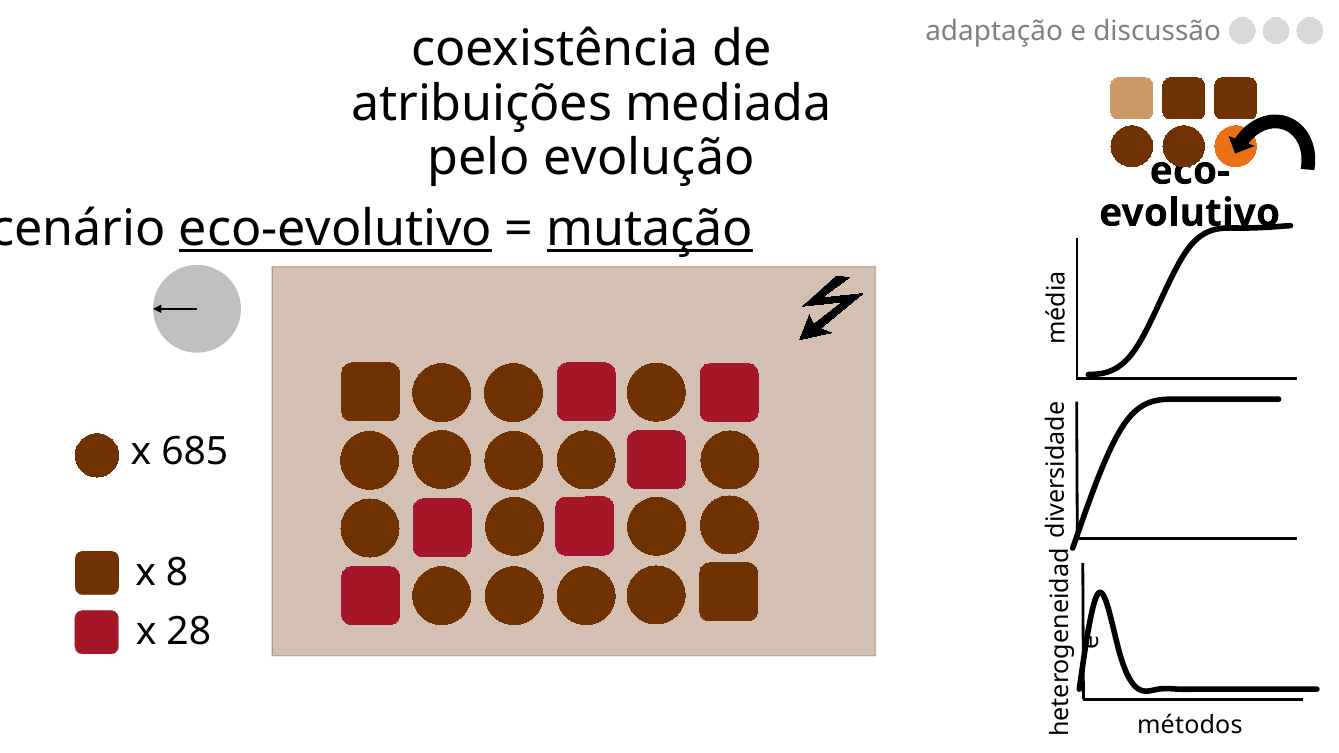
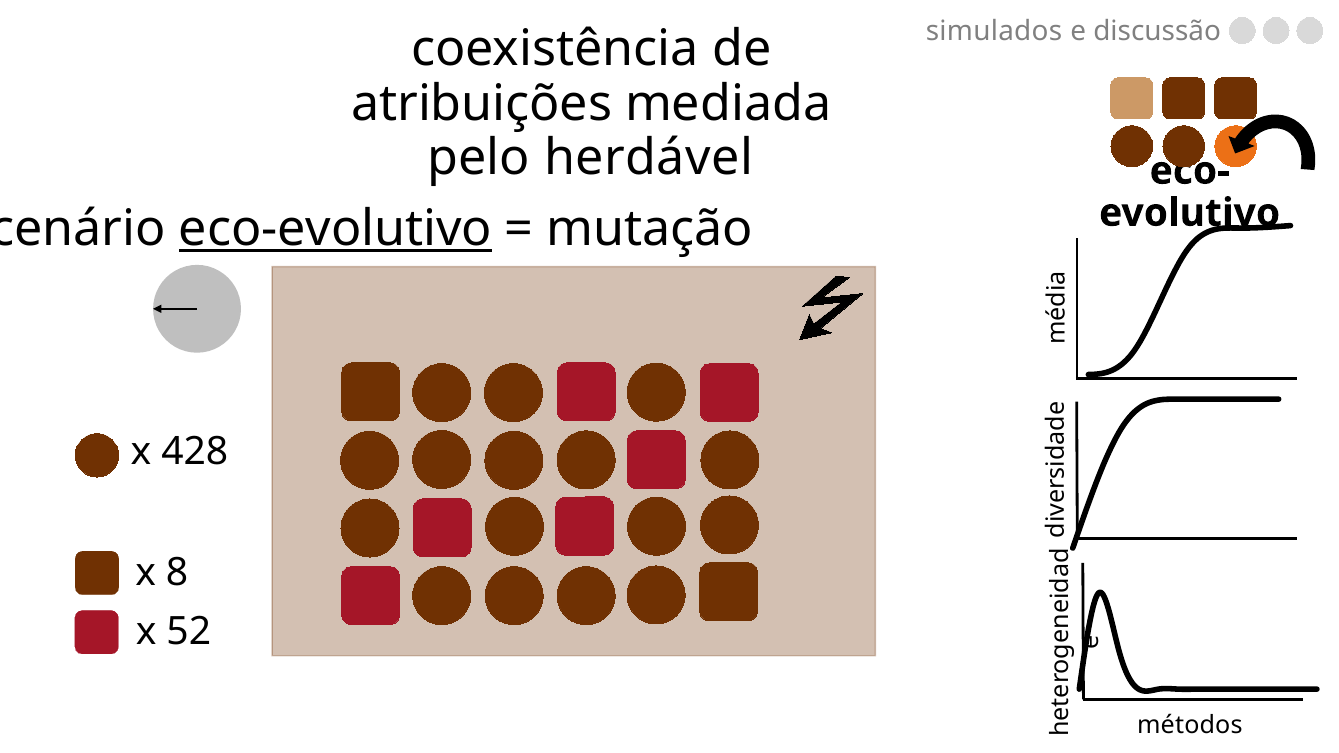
adaptação: adaptação -> simulados
evolução: evolução -> herdável
mutação underline: present -> none
685: 685 -> 428
28: 28 -> 52
